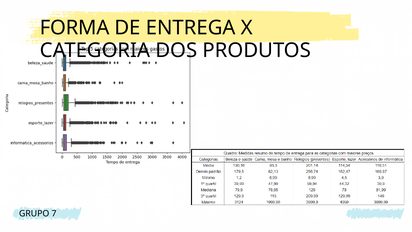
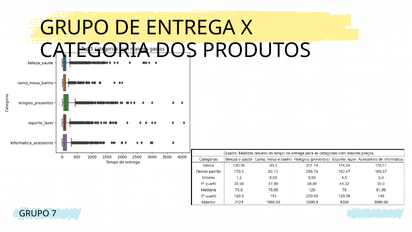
FORMA at (75, 28): FORMA -> GRUPO
